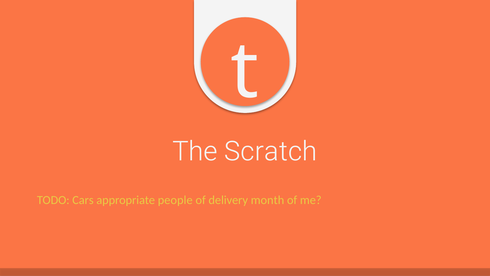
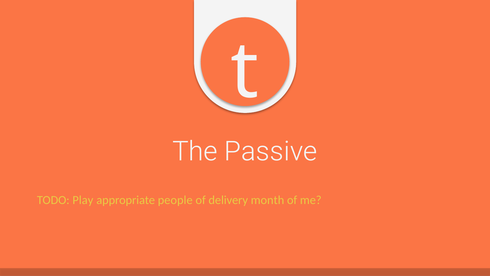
Scratch: Scratch -> Passive
Cars: Cars -> Play
